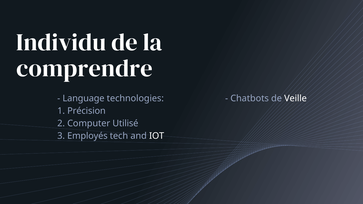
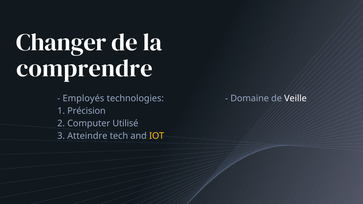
Individu: Individu -> Changer
Language: Language -> Employés
Chatbots: Chatbots -> Domaine
Employés: Employés -> Atteindre
IOT colour: white -> yellow
